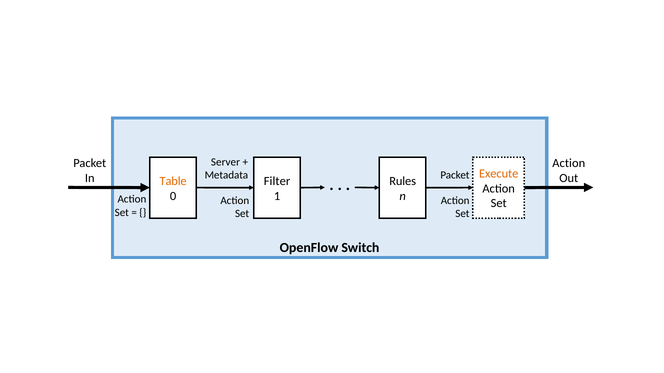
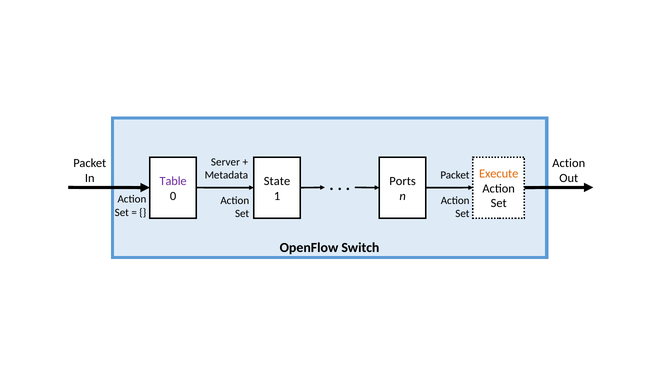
Table colour: orange -> purple
Filter: Filter -> State
Rules: Rules -> Ports
